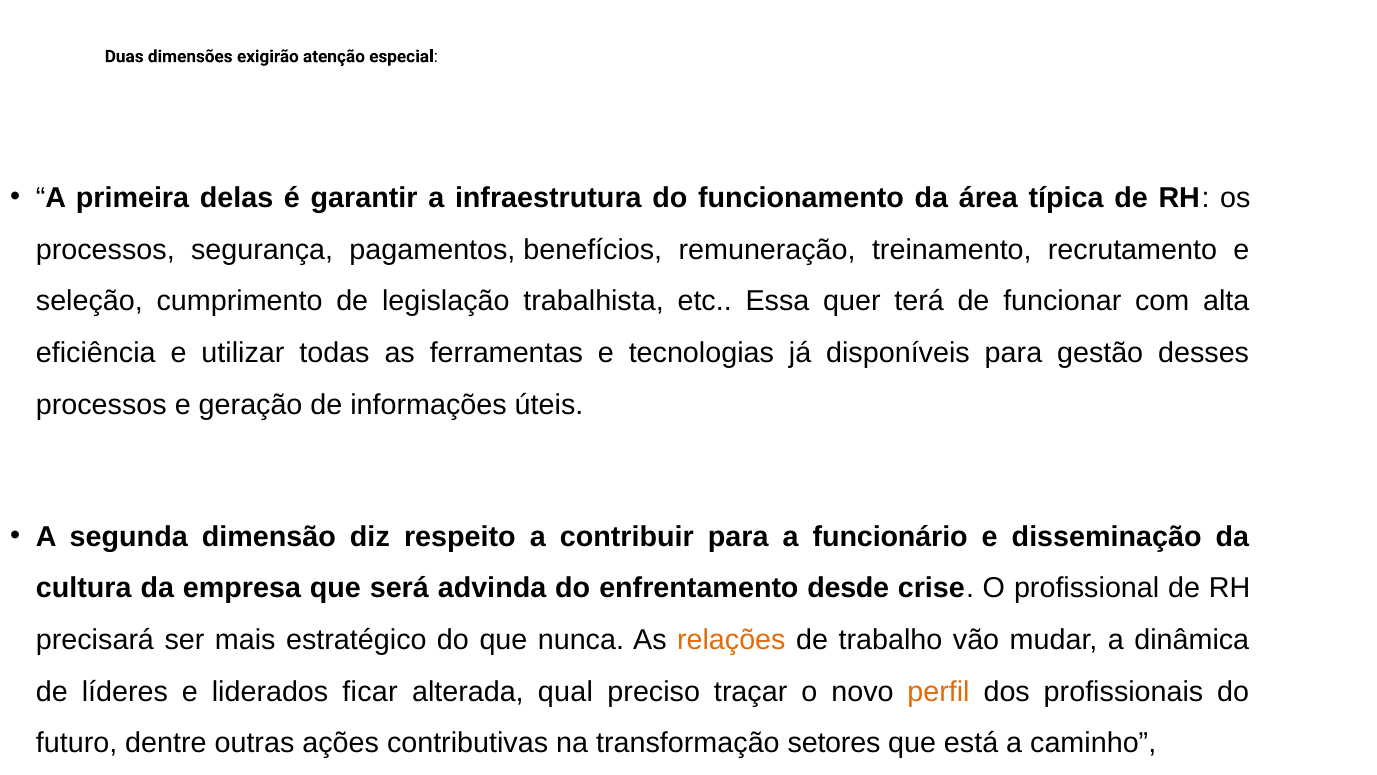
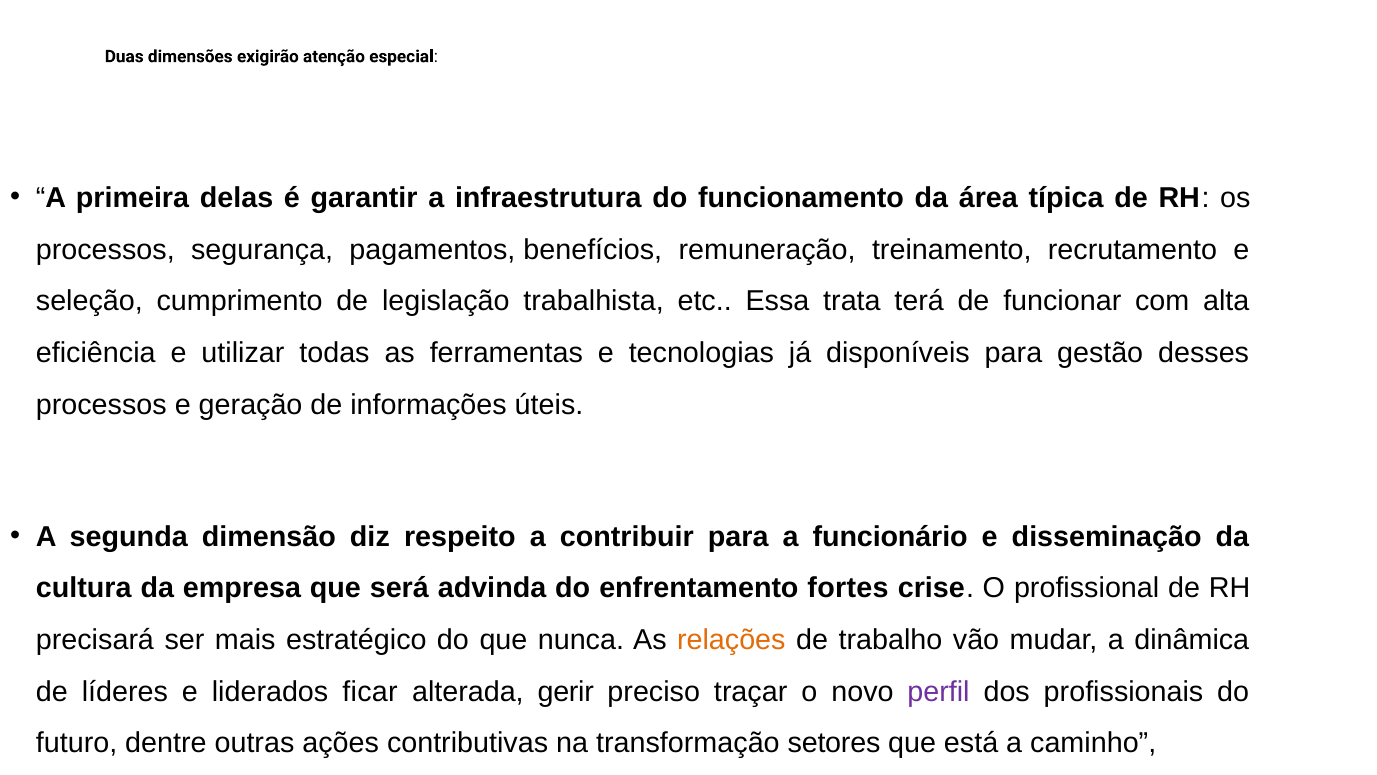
quer: quer -> trata
desde: desde -> fortes
qual: qual -> gerir
perfil colour: orange -> purple
